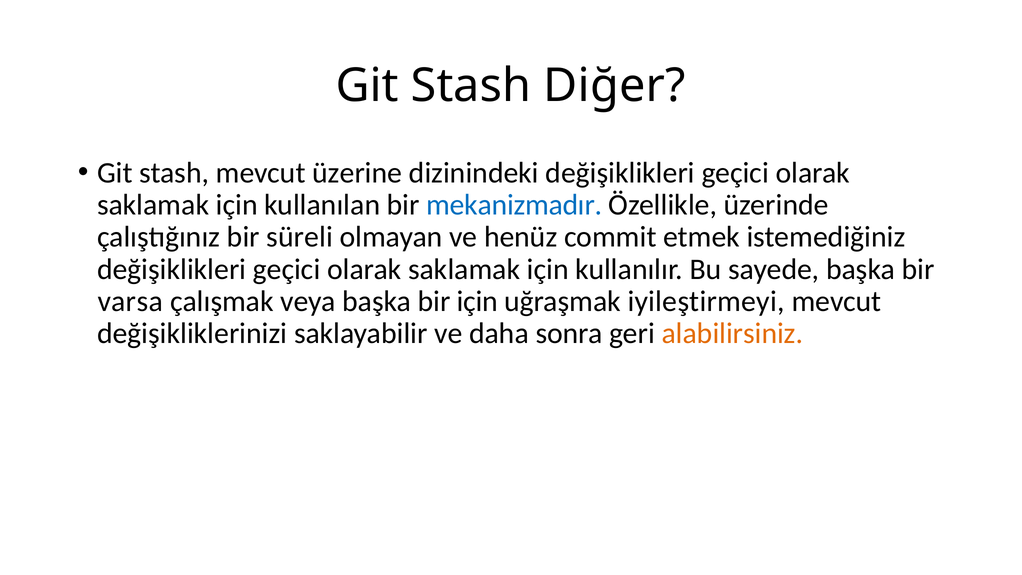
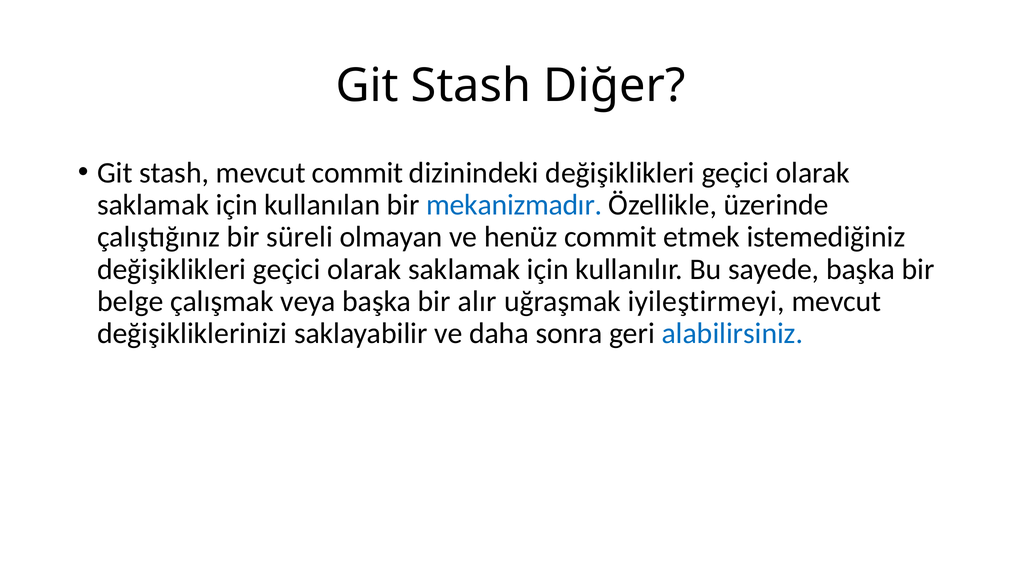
mevcut üzerine: üzerine -> commit
varsa: varsa -> belge
bir için: için -> alır
alabilirsiniz colour: orange -> blue
